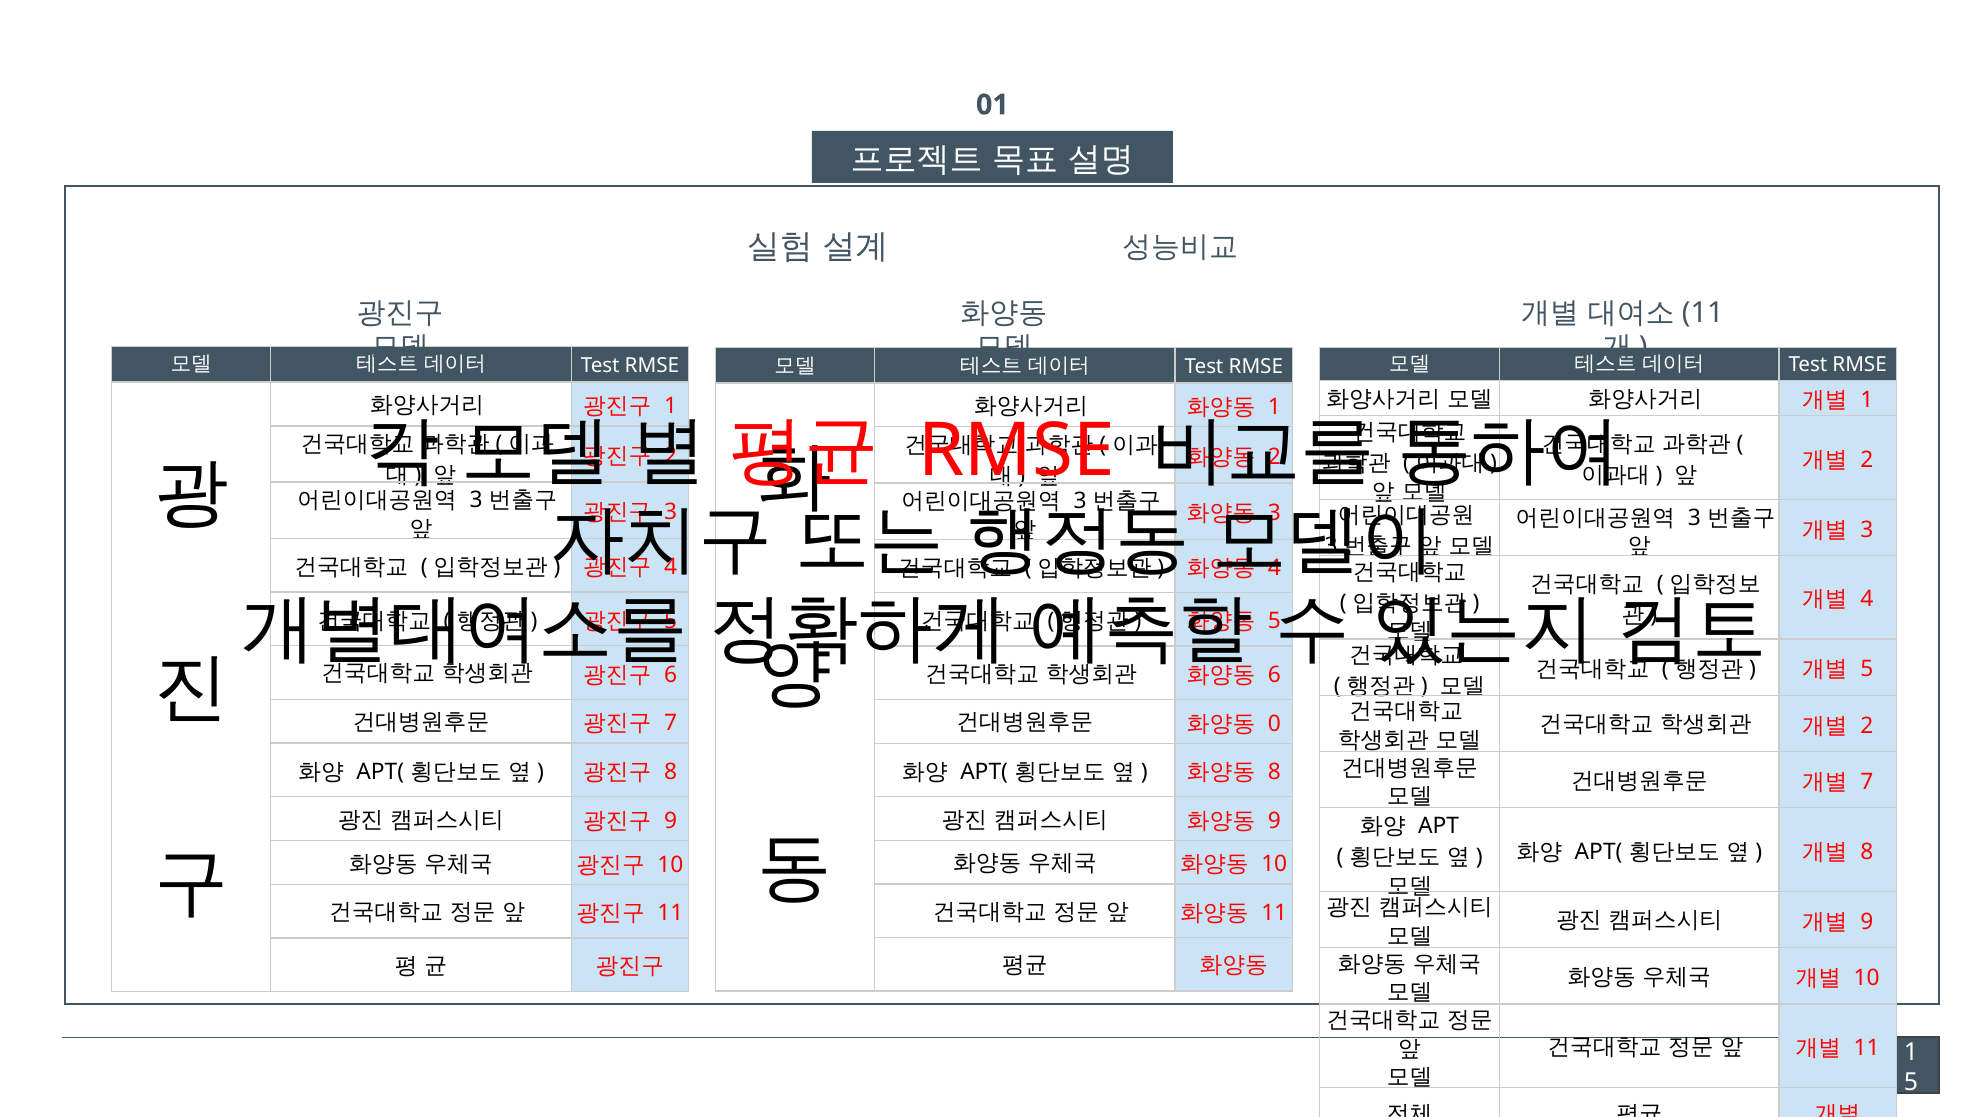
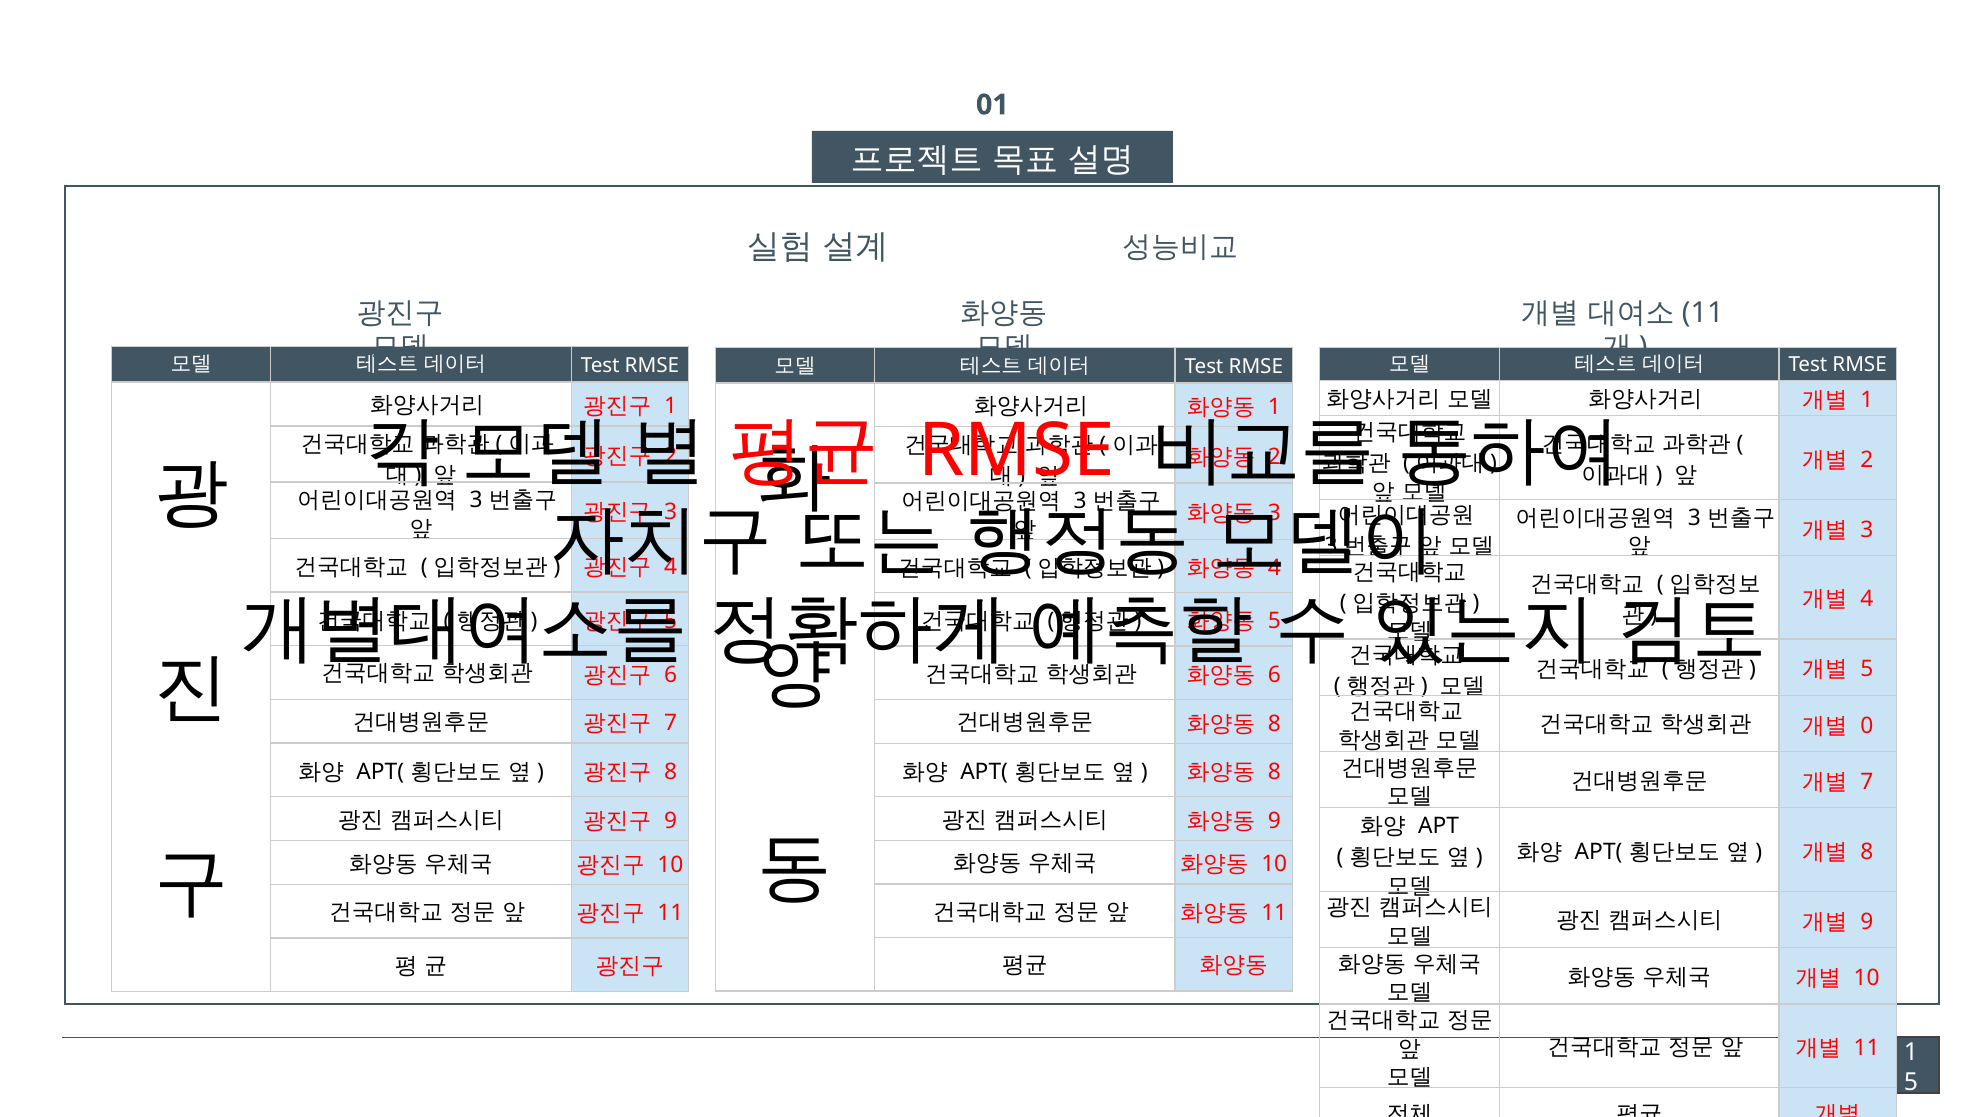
0 at (1274, 723): 0 -> 8
2 at (1867, 725): 2 -> 0
